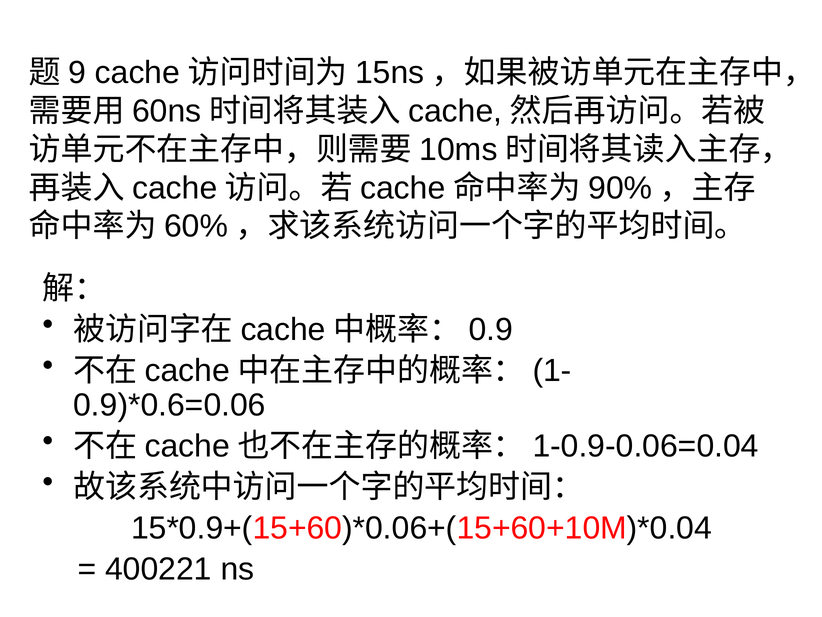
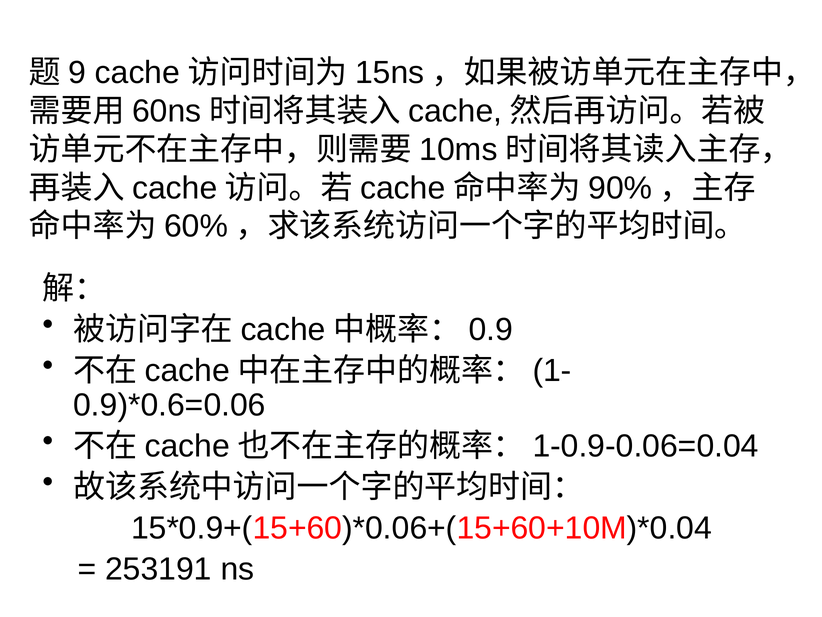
400221: 400221 -> 253191
